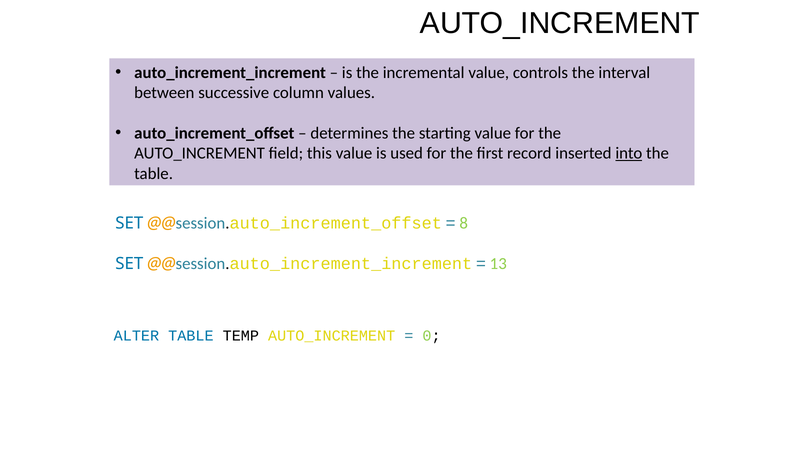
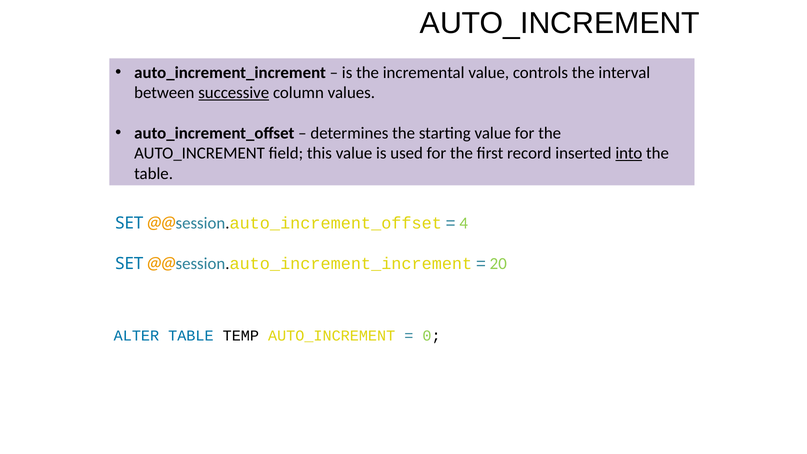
successive underline: none -> present
8: 8 -> 4
13: 13 -> 20
